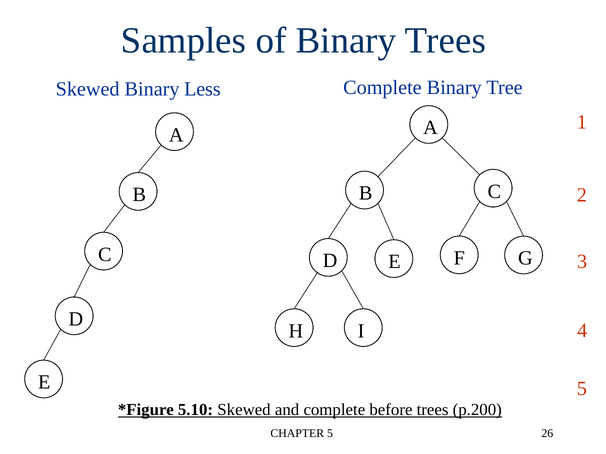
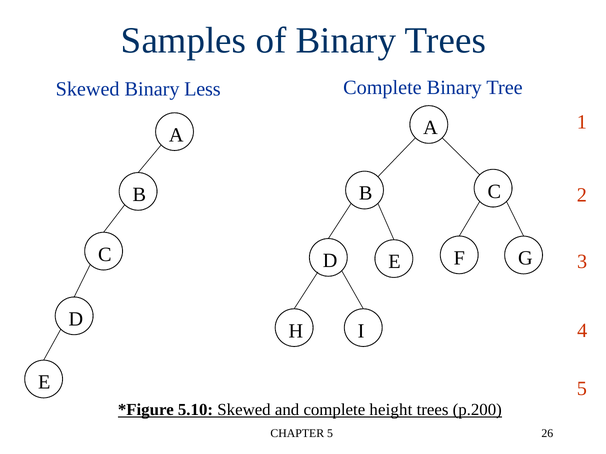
before: before -> height
